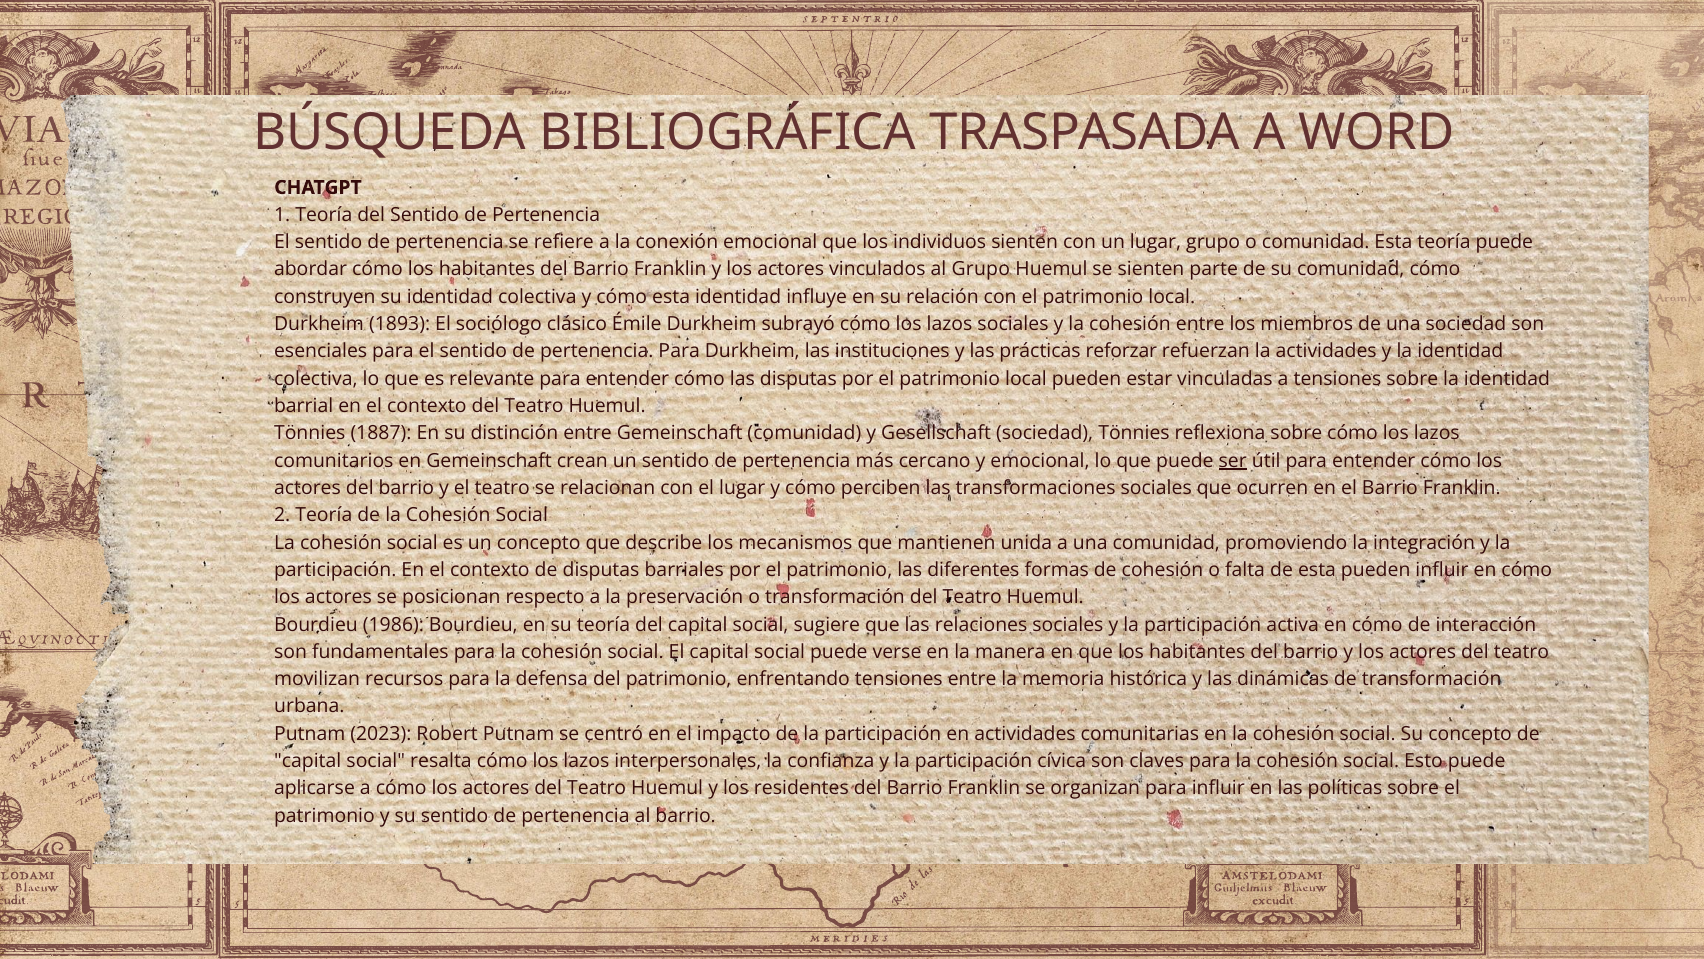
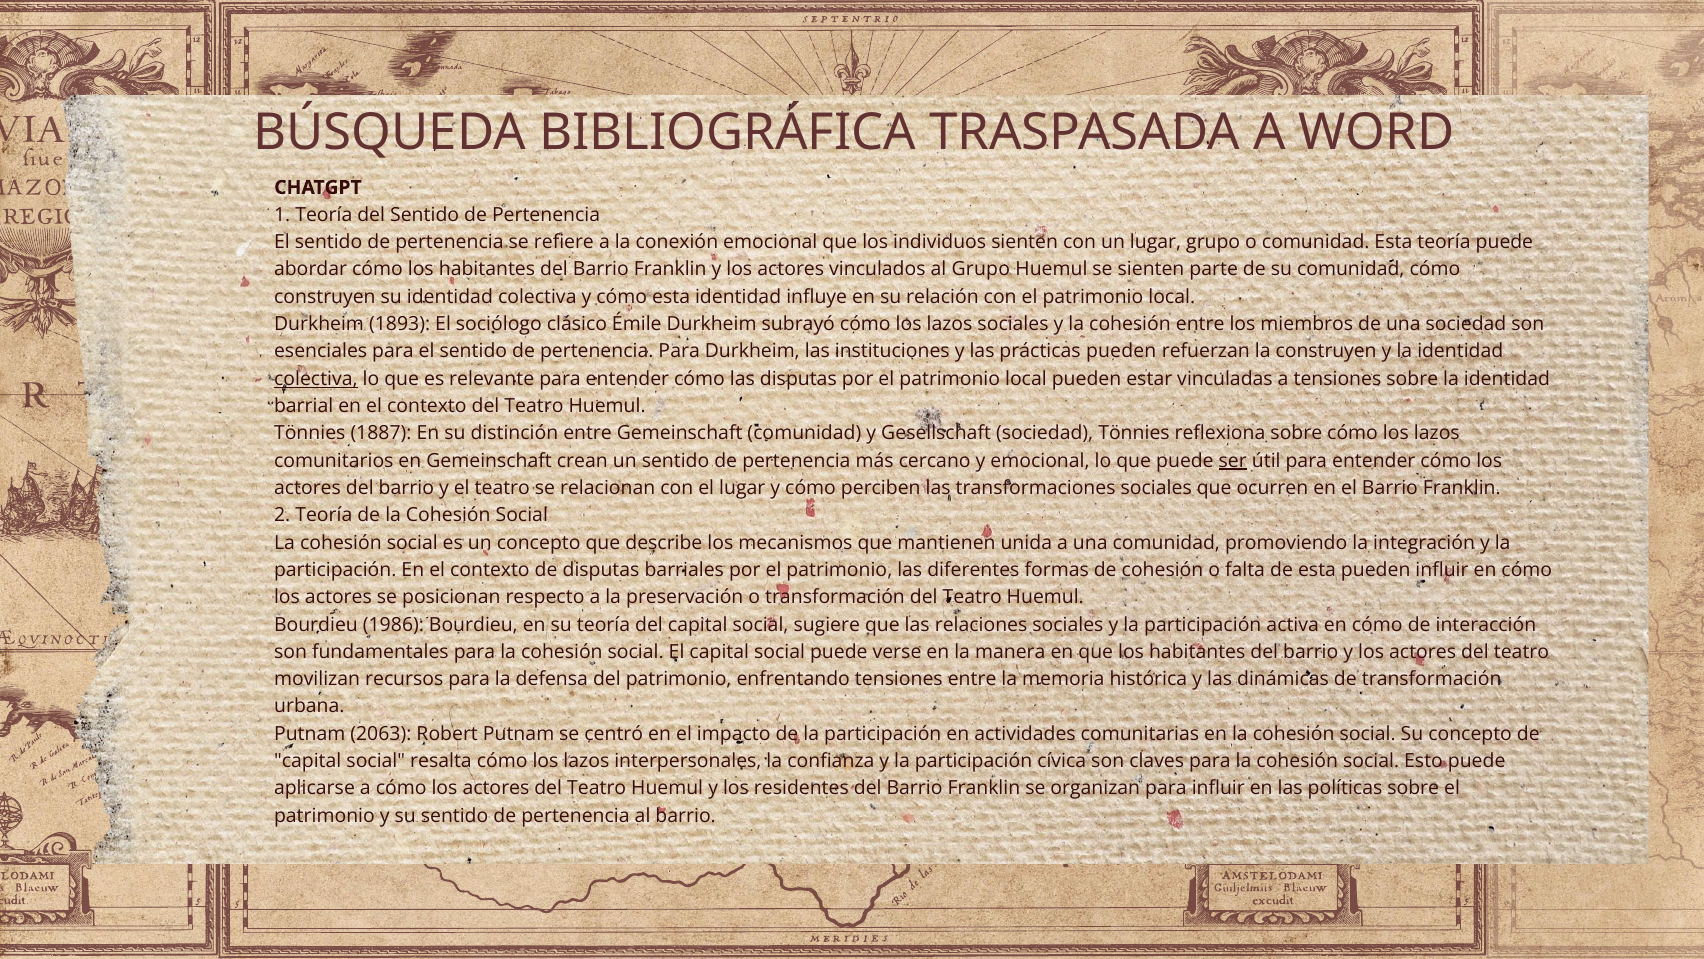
prácticas reforzar: reforzar -> pueden
la actividades: actividades -> construyen
colectiva at (316, 379) underline: none -> present
2023: 2023 -> 2063
